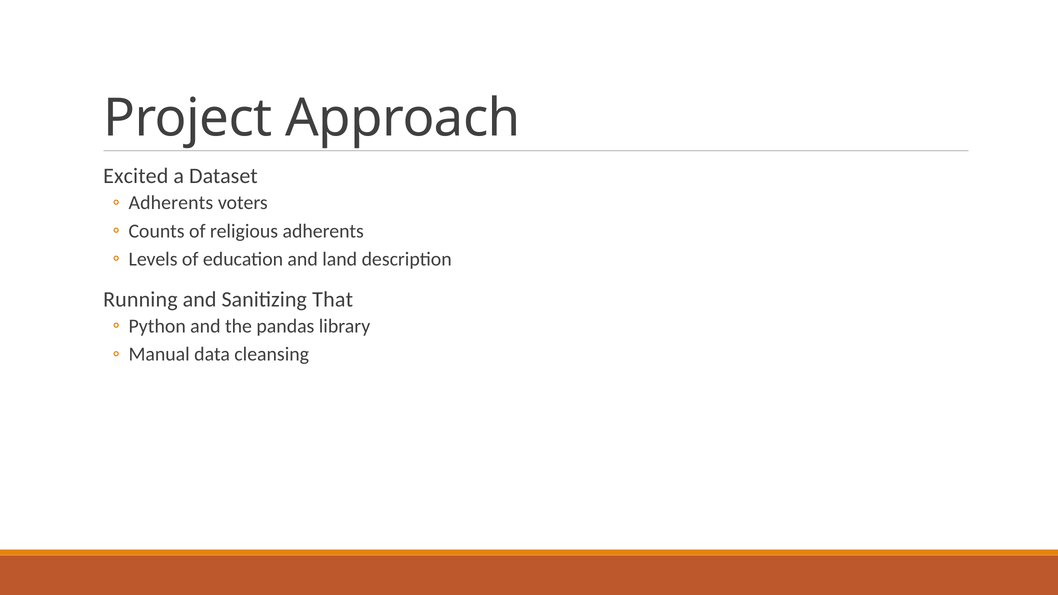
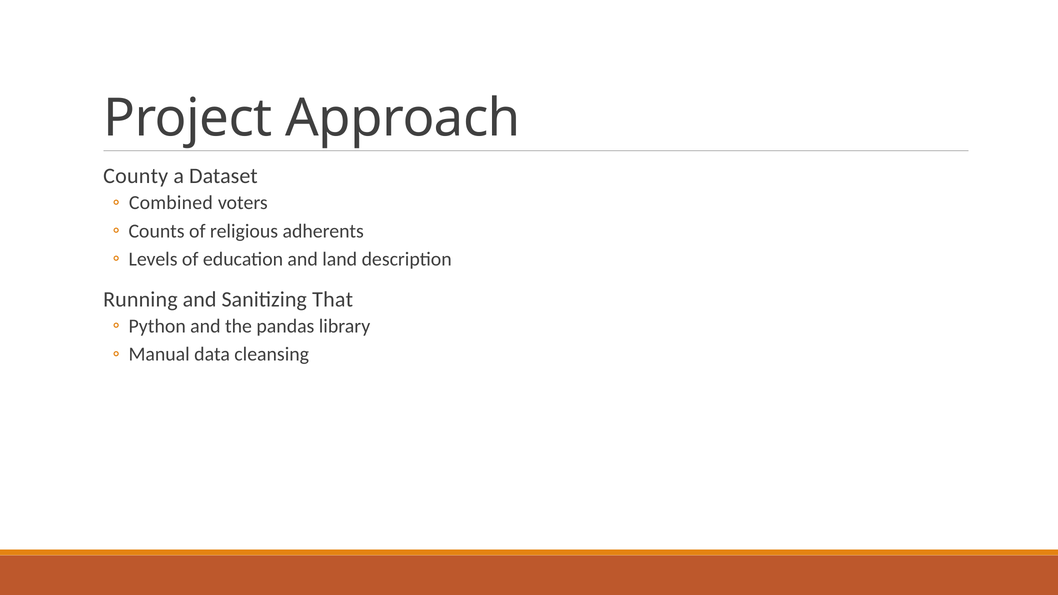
Excited: Excited -> County
Adherents at (171, 203): Adherents -> Combined
